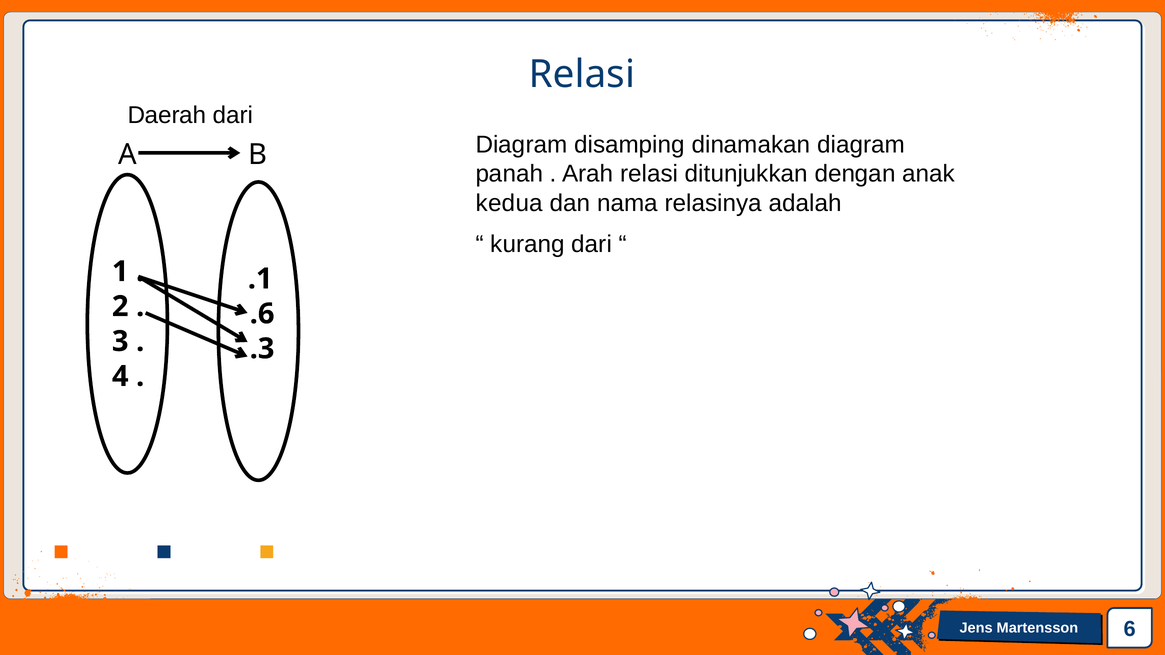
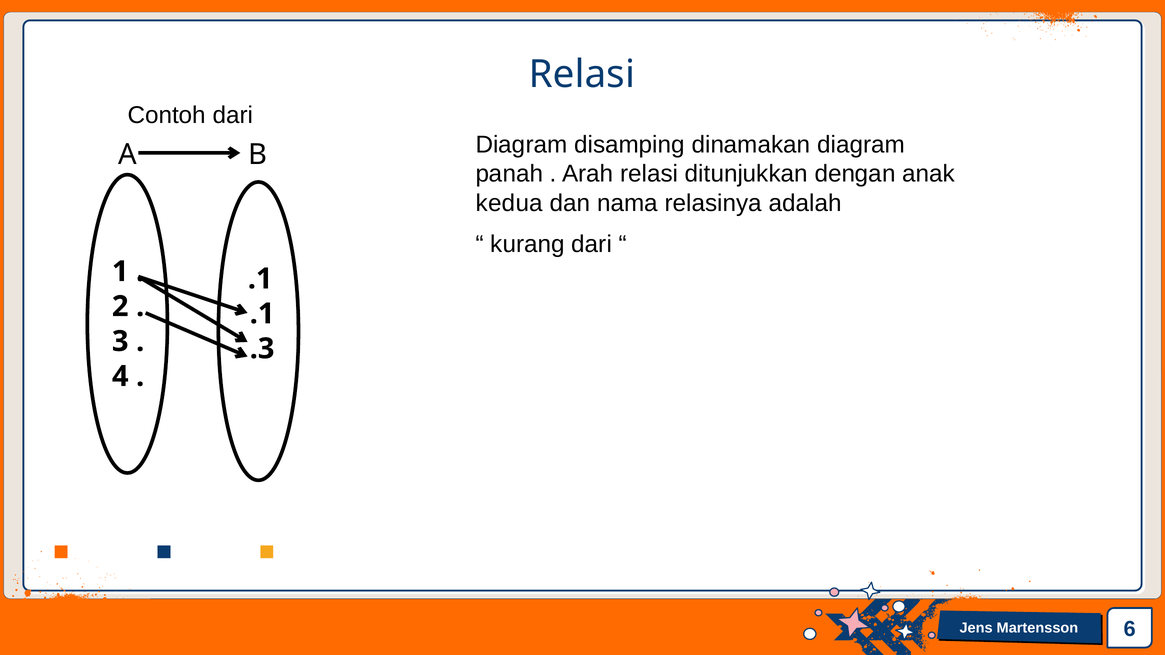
Daerah: Daerah -> Contoh
.6 at (262, 314): .6 -> .1
